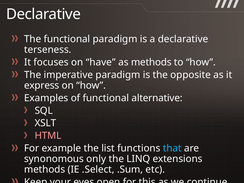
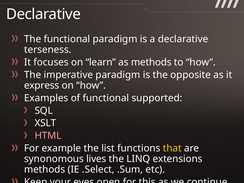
have: have -> learn
alternative: alternative -> supported
that colour: light blue -> yellow
only: only -> lives
